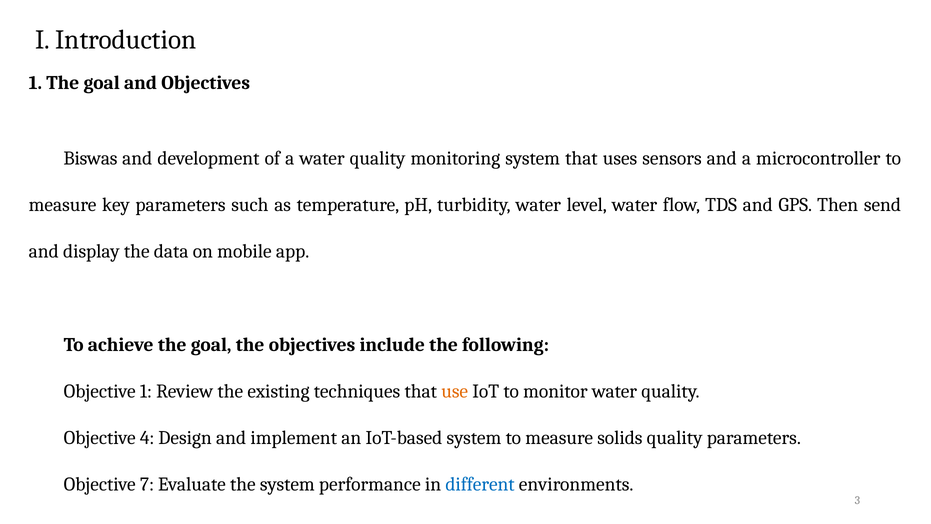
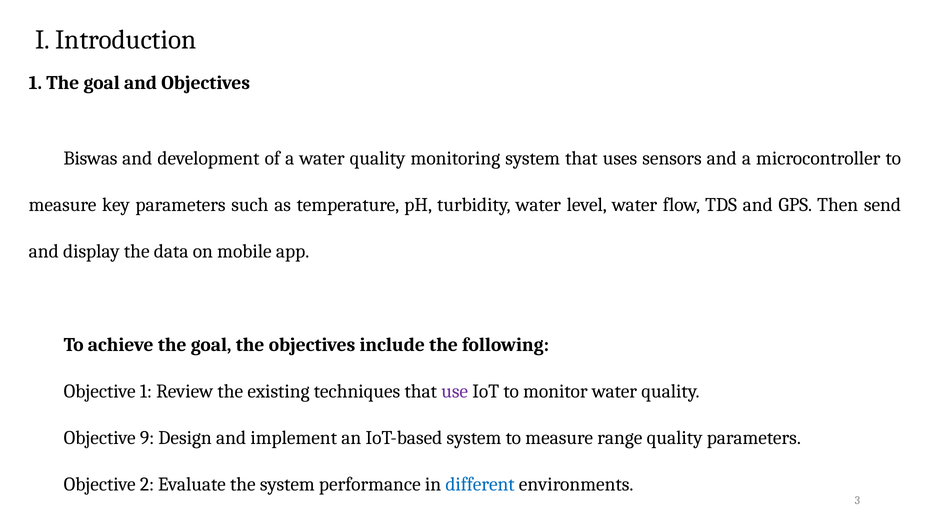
use colour: orange -> purple
4: 4 -> 9
solids: solids -> range
7: 7 -> 2
